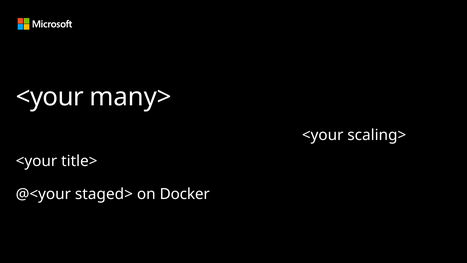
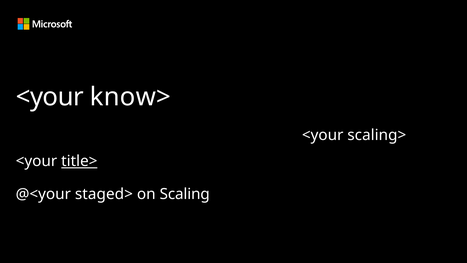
many>: many> -> know>
title> underline: none -> present
Docker: Docker -> Scaling
